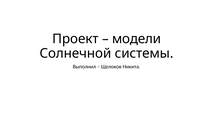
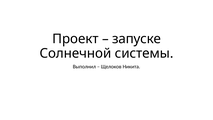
модели: модели -> запуске
